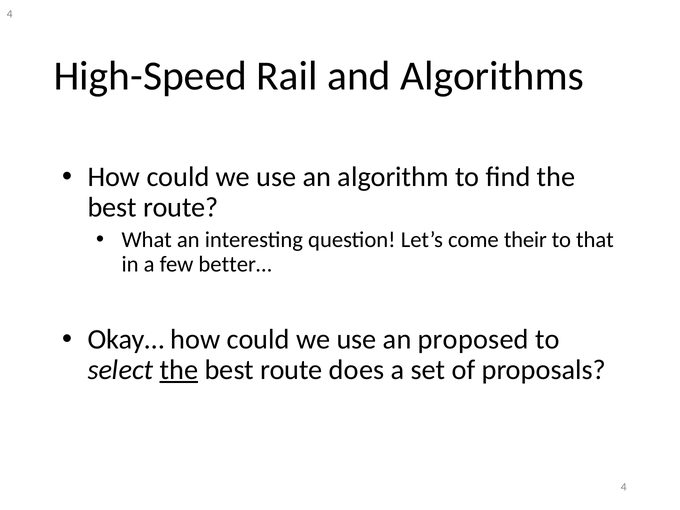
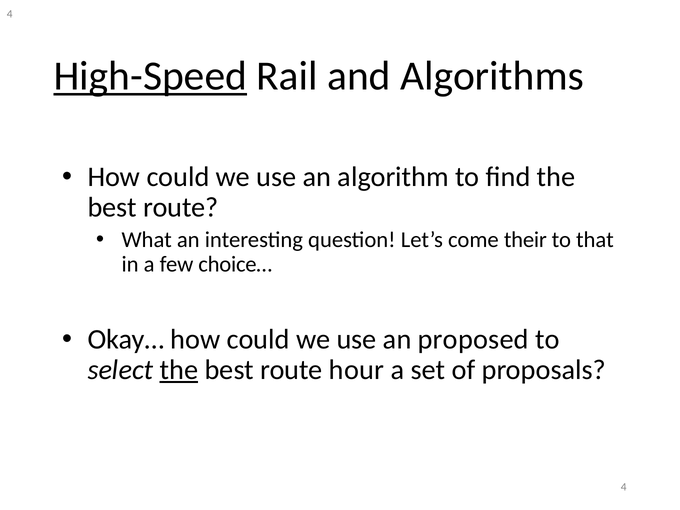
High-Speed underline: none -> present
better…: better… -> choice…
does: does -> hour
